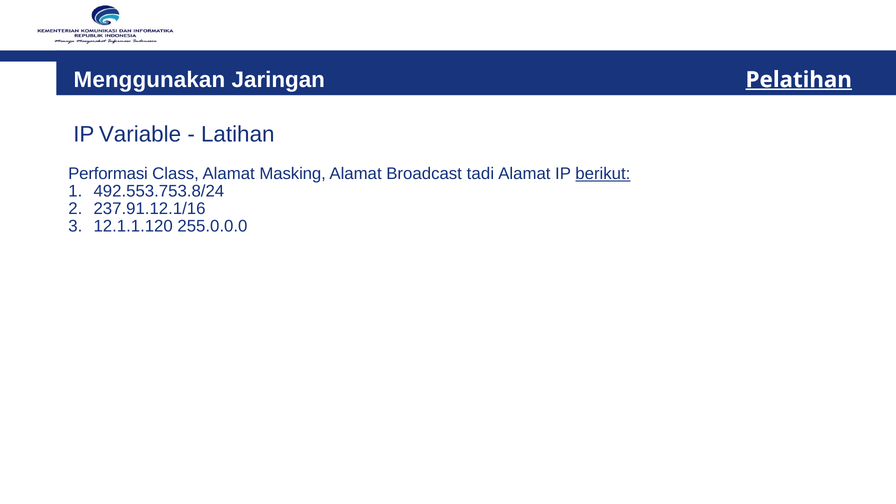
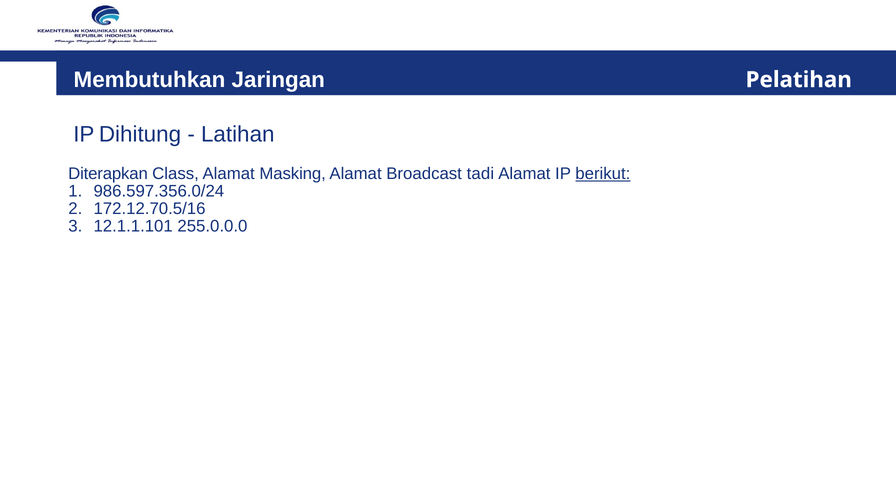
Menggunakan: Menggunakan -> Membutuhkan
Pelatihan underline: present -> none
Variable: Variable -> Dihitung
Performasi: Performasi -> Diterapkan
492.553.753.8/24: 492.553.753.8/24 -> 986.597.356.0/24
237.91.12.1/16: 237.91.12.1/16 -> 172.12.70.5/16
12.1.1.120: 12.1.1.120 -> 12.1.1.101
